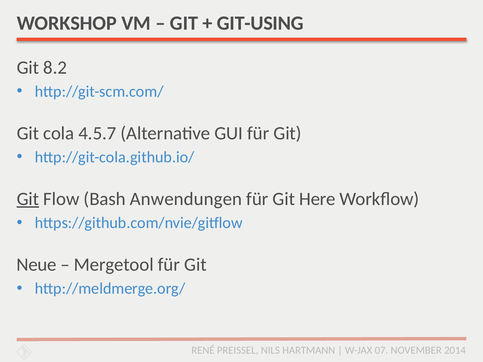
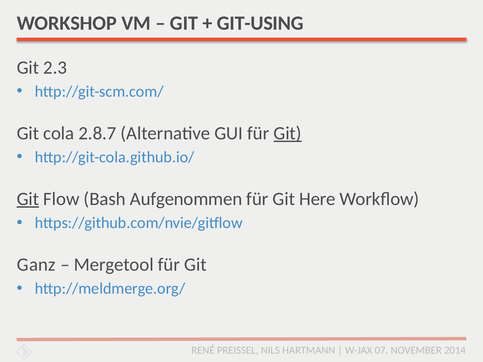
8.2: 8.2 -> 2.3
4.5.7: 4.5.7 -> 2.8.7
Git at (288, 133) underline: none -> present
Anwendungen: Anwendungen -> Aufgenommen
Neue: Neue -> Ganz
